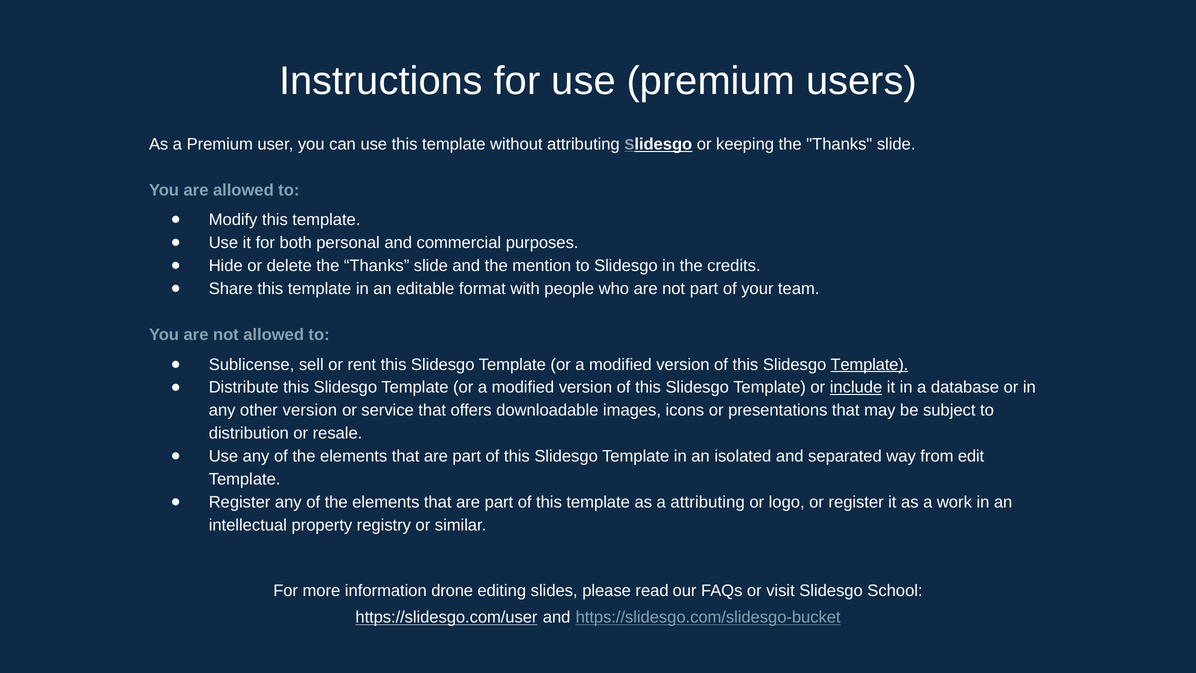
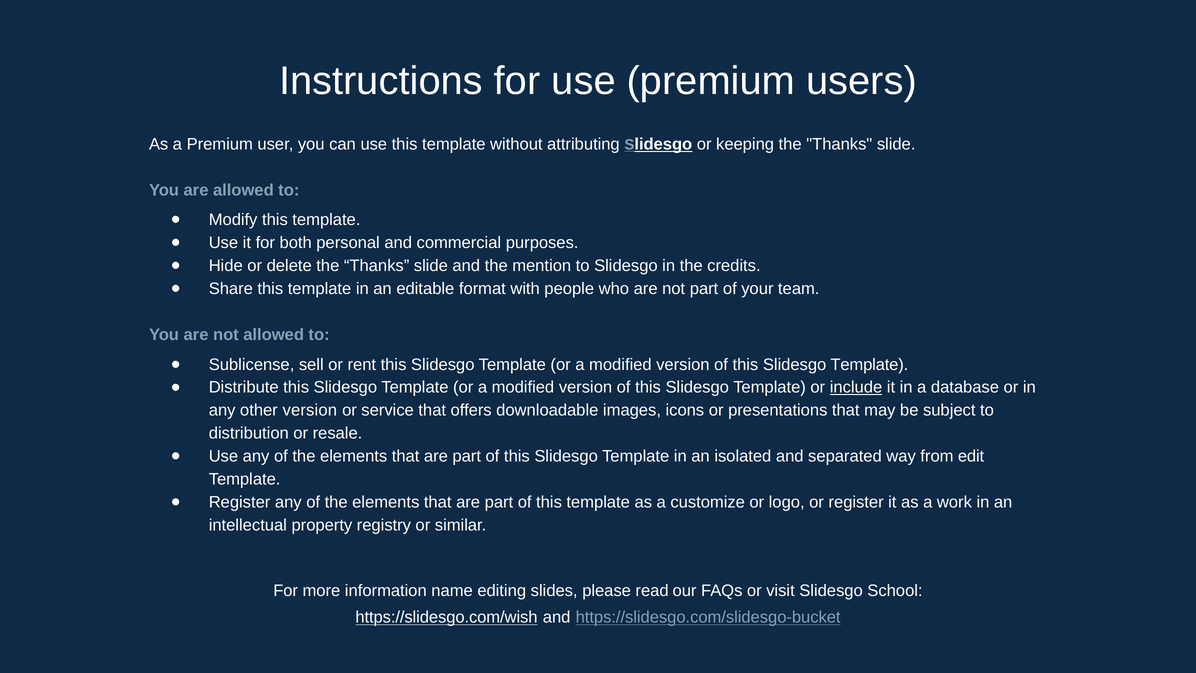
Template at (869, 364) underline: present -> none
a attributing: attributing -> customize
drone: drone -> name
https://slidesgo.com/user: https://slidesgo.com/user -> https://slidesgo.com/wish
